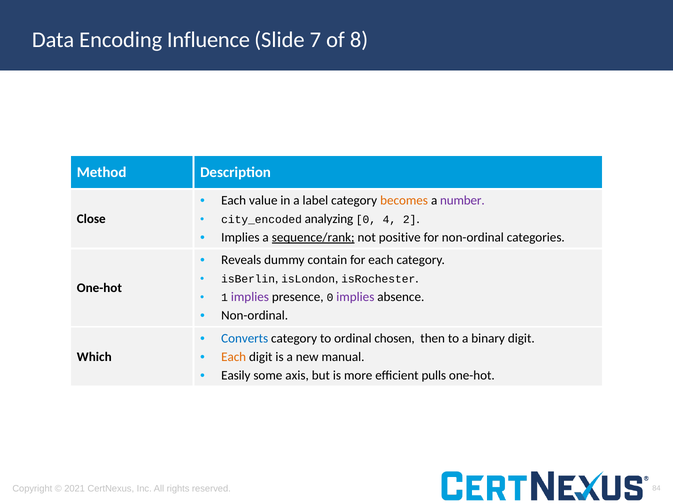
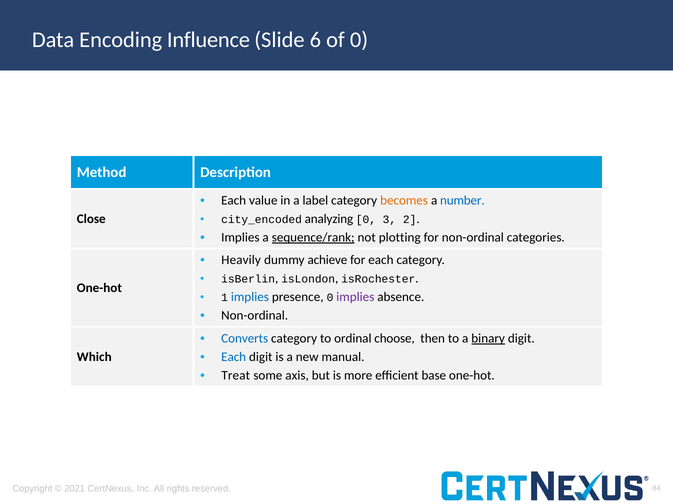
7: 7 -> 6
of 8: 8 -> 0
number colour: purple -> blue
4: 4 -> 3
positive: positive -> plotting
Reveals: Reveals -> Heavily
contain: contain -> achieve
implies at (250, 298) colour: purple -> blue
chosen: chosen -> choose
binary underline: none -> present
Each at (234, 357) colour: orange -> blue
Easily: Easily -> Treat
pulls: pulls -> base
